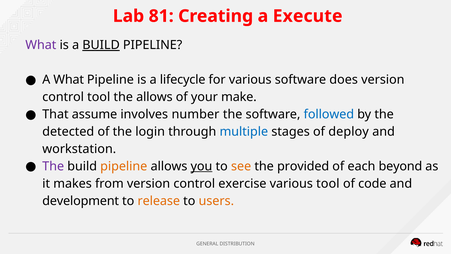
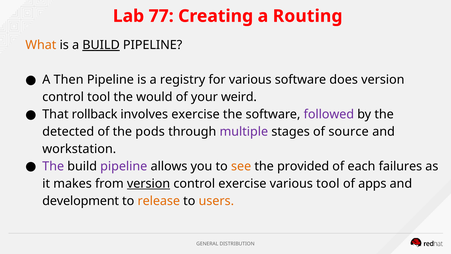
81: 81 -> 77
Execute: Execute -> Routing
What at (41, 45) colour: purple -> orange
A What: What -> Then
lifecycle: lifecycle -> registry
the allows: allows -> would
make: make -> weird
assume: assume -> rollback
involves number: number -> exercise
followed colour: blue -> purple
login: login -> pods
multiple colour: blue -> purple
deploy: deploy -> source
pipeline at (124, 166) colour: orange -> purple
you underline: present -> none
beyond: beyond -> failures
version at (149, 183) underline: none -> present
code: code -> apps
